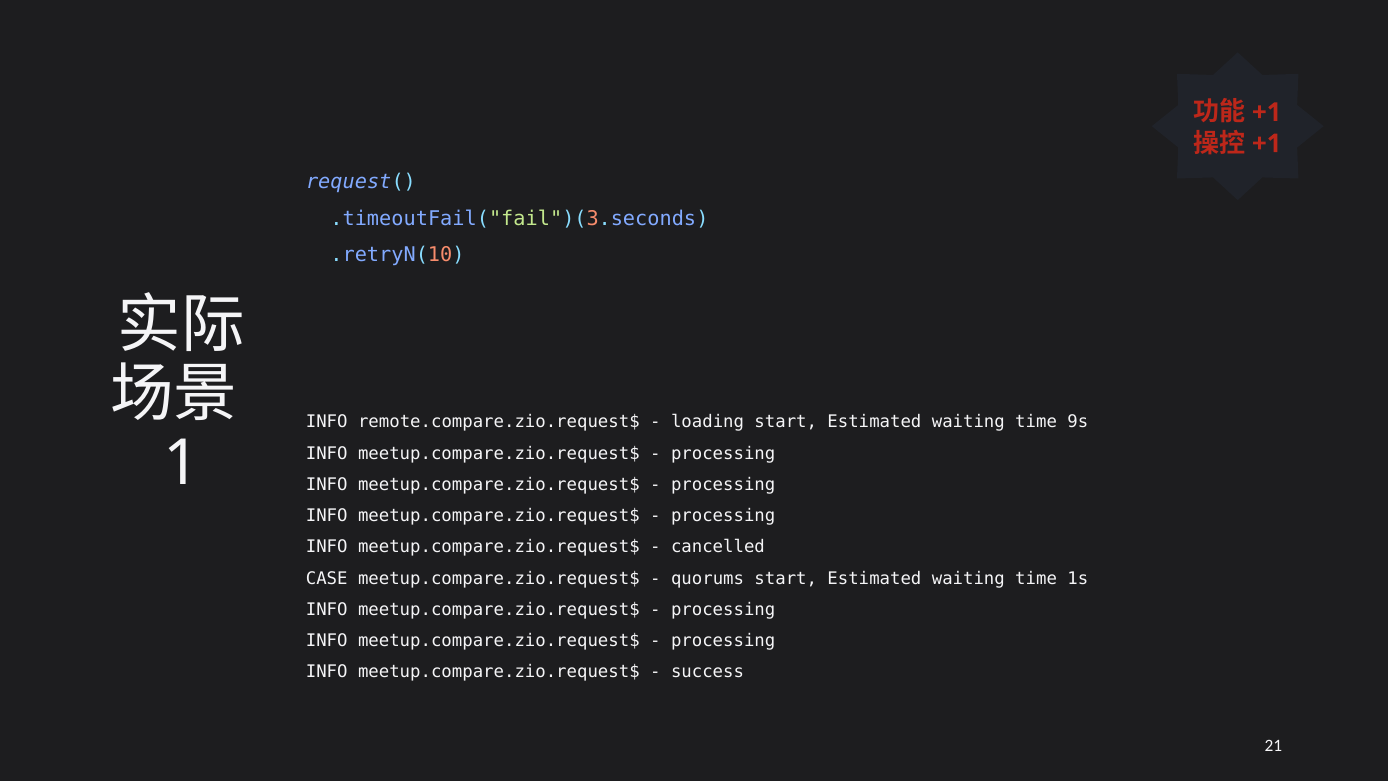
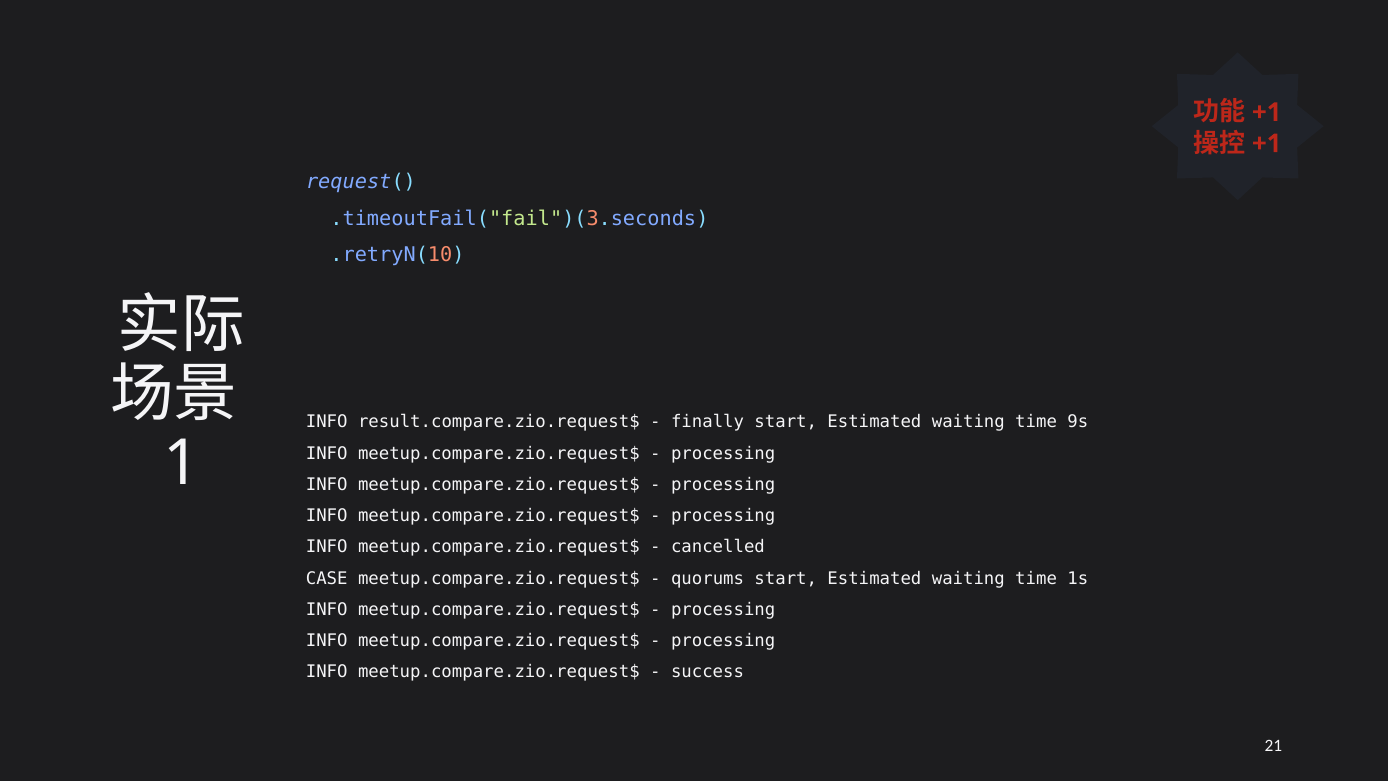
remote.compare.zio.request$: remote.compare.zio.request$ -> result.compare.zio.request$
loading: loading -> finally
